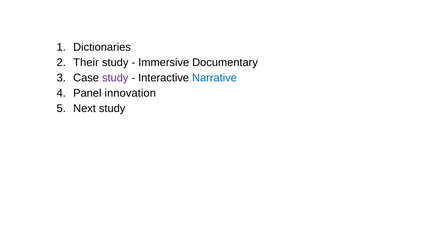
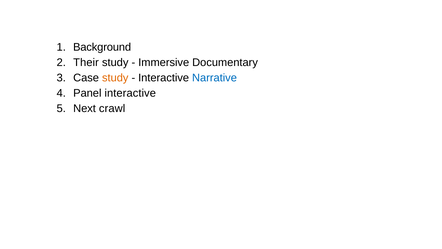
Dictionaries: Dictionaries -> Background
study at (115, 78) colour: purple -> orange
Panel innovation: innovation -> interactive
Next study: study -> crawl
